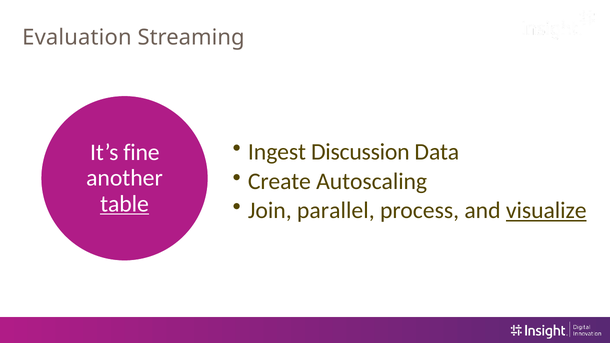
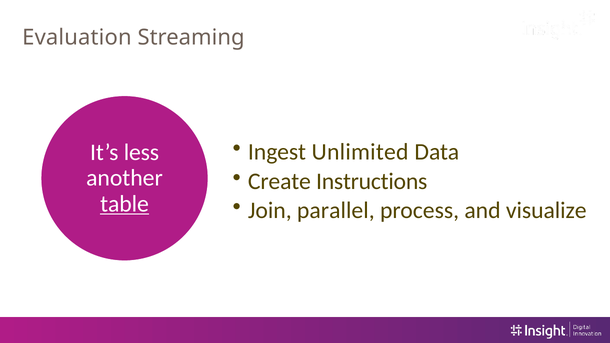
Discussion: Discussion -> Unlimited
fine: fine -> less
Autoscaling: Autoscaling -> Instructions
visualize underline: present -> none
